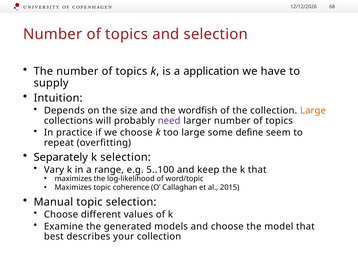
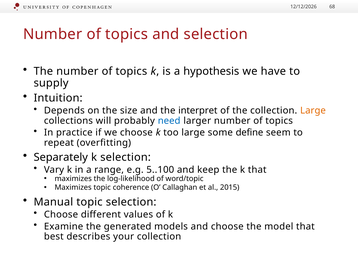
application: application -> hypothesis
wordfish: wordfish -> interpret
need colour: purple -> blue
